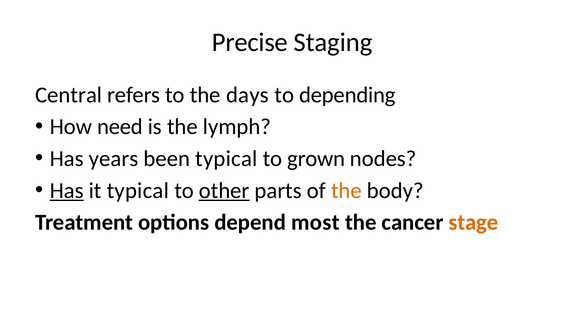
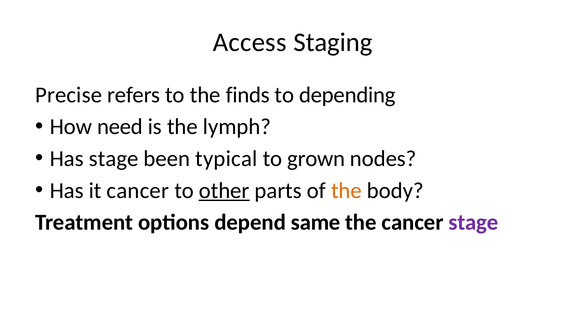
Precise: Precise -> Access
Central: Central -> Precise
days: days -> finds
Has years: years -> stage
Has at (67, 191) underline: present -> none
it typical: typical -> cancer
most: most -> same
stage at (473, 222) colour: orange -> purple
